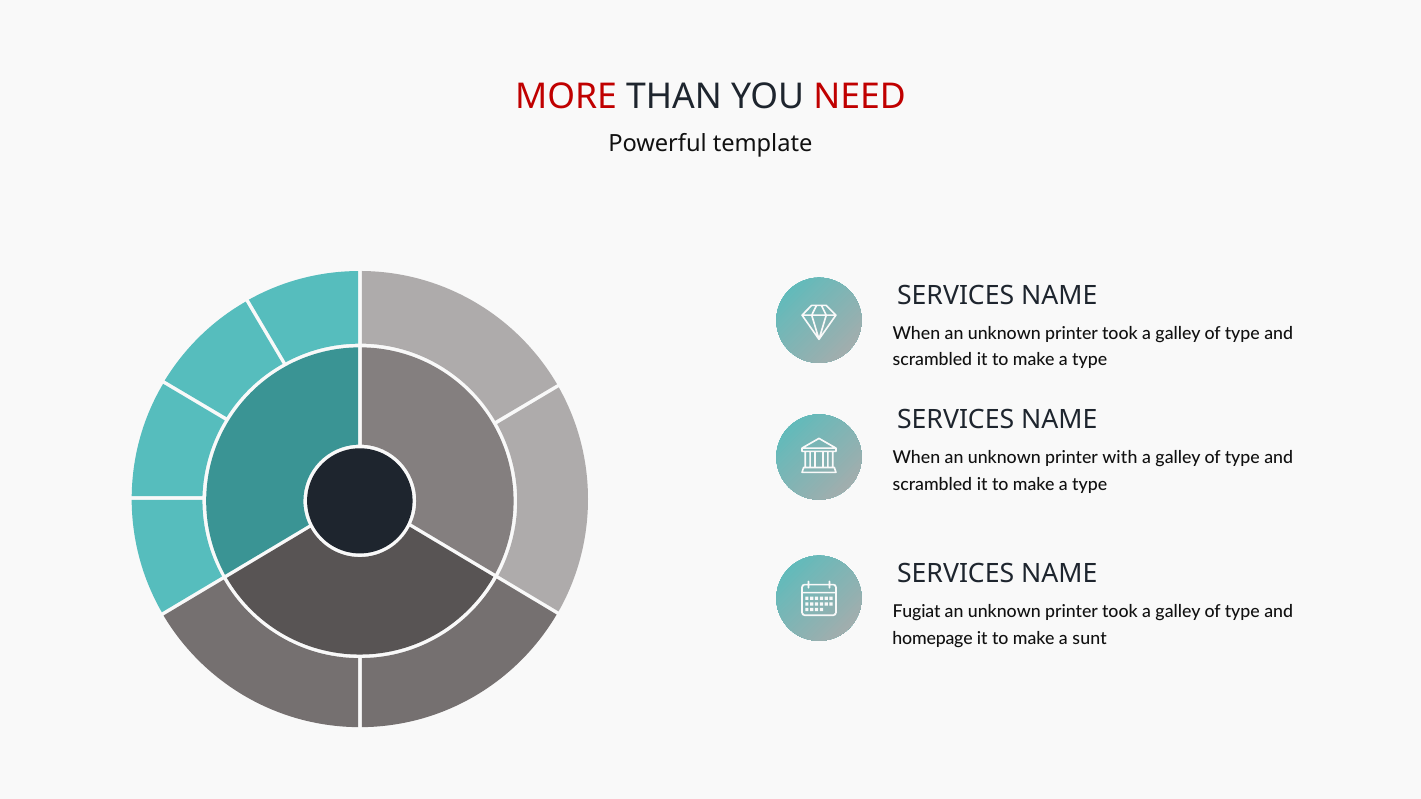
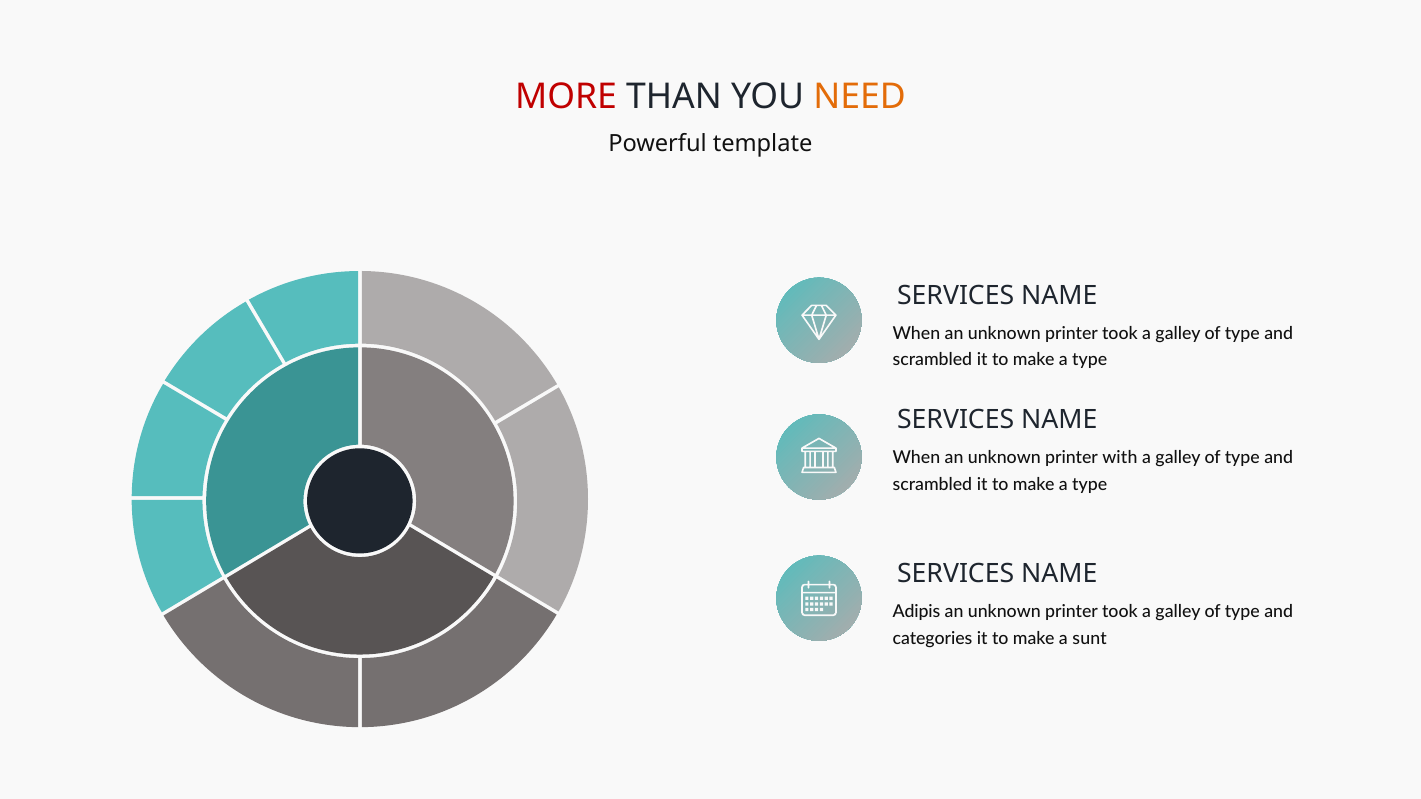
NEED colour: red -> orange
Fugiat: Fugiat -> Adipis
homepage: homepage -> categories
